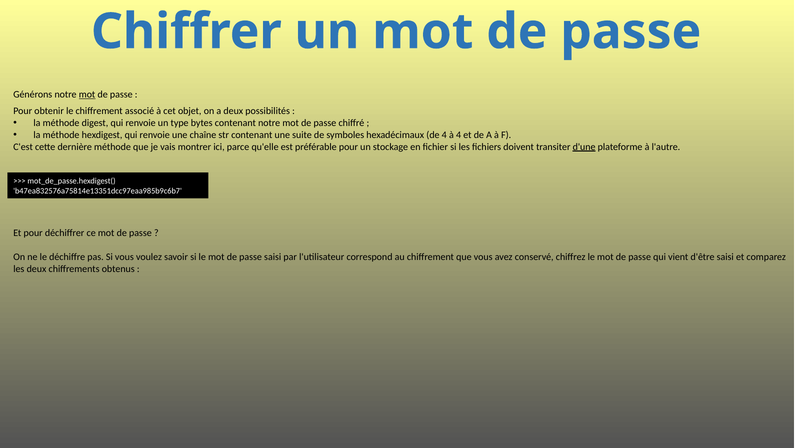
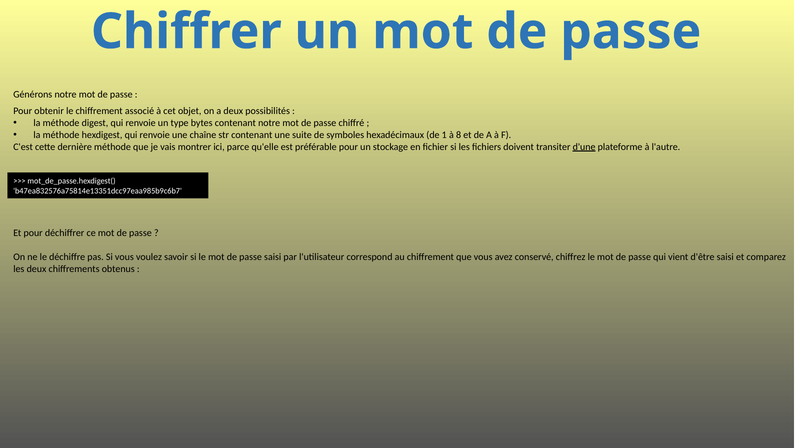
mot at (87, 95) underline: present -> none
de 4: 4 -> 1
à 4: 4 -> 8
